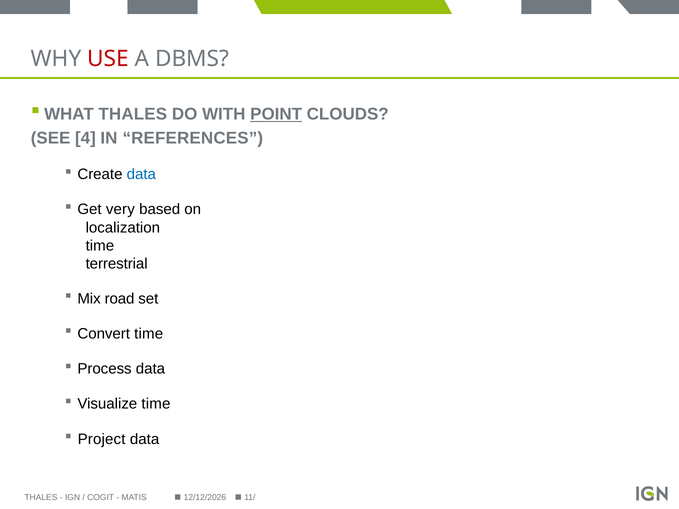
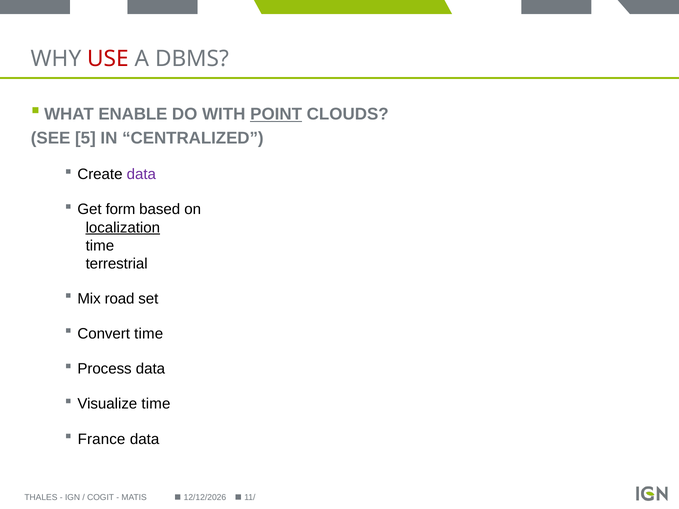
WHAT THALES: THALES -> ENABLE
4: 4 -> 5
REFERENCES: REFERENCES -> CENTRALIZED
data at (141, 175) colour: blue -> purple
very: very -> form
localization underline: none -> present
Project: Project -> France
